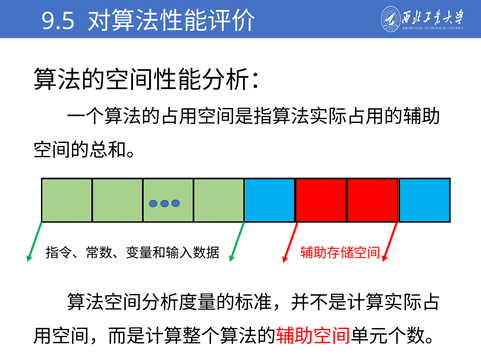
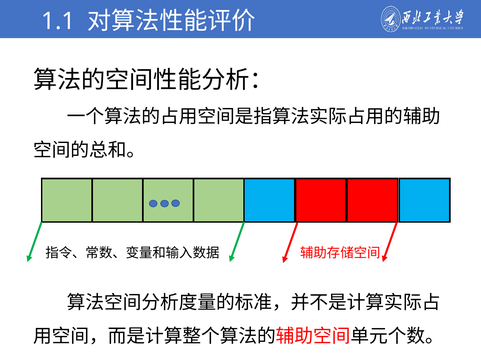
9.5: 9.5 -> 1.1
